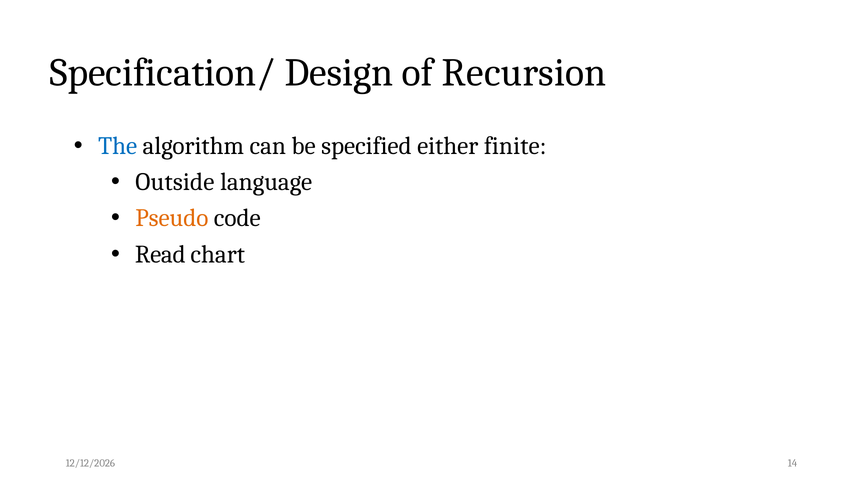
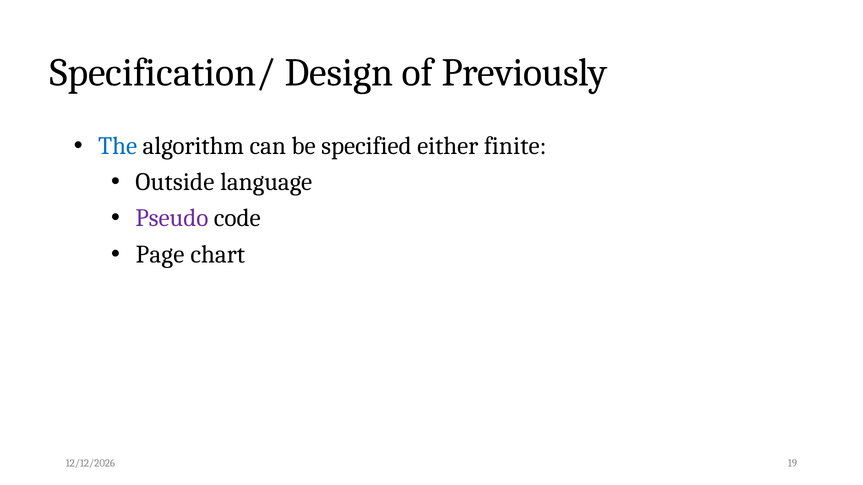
Recursion: Recursion -> Previously
Pseudo colour: orange -> purple
Read: Read -> Page
14: 14 -> 19
